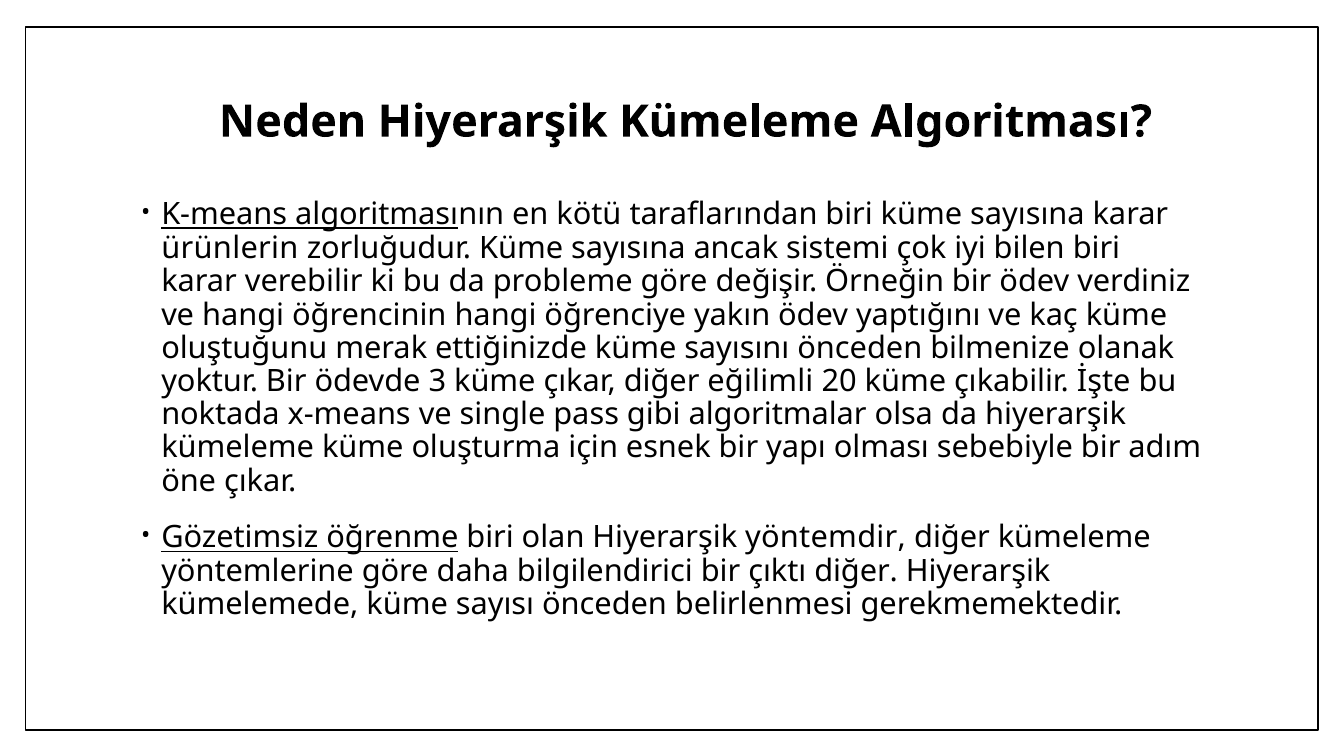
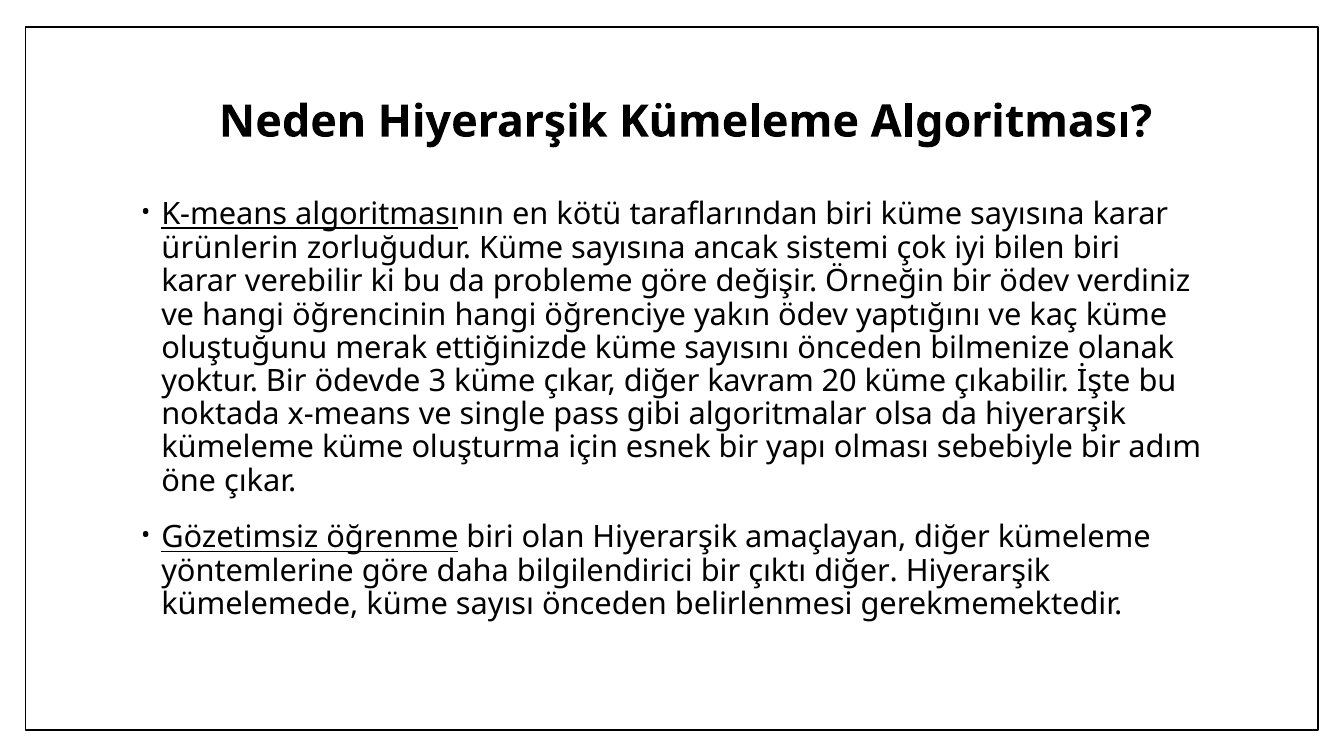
eğilimli: eğilimli -> kavram
yöntemdir: yöntemdir -> amaçlayan
